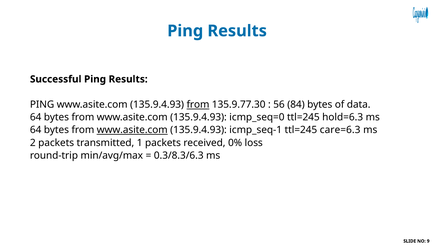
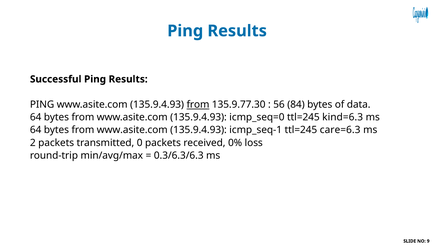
hold=6.3: hold=6.3 -> kind=6.3
www.asite.com at (132, 130) underline: present -> none
1: 1 -> 0
0.3/8.3/6.3: 0.3/8.3/6.3 -> 0.3/6.3/6.3
